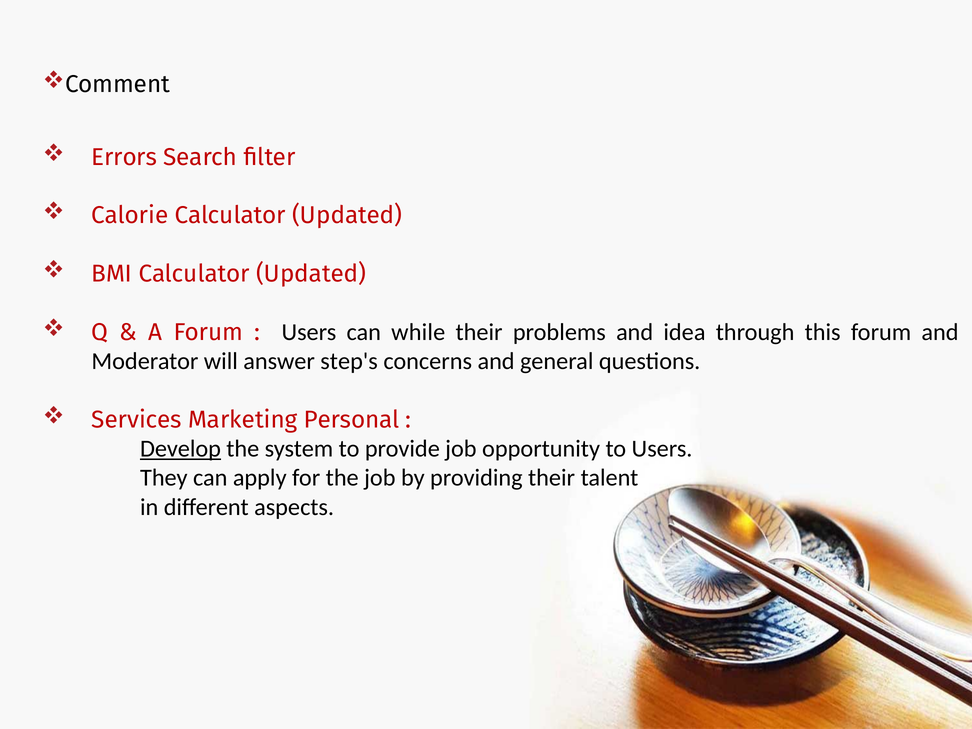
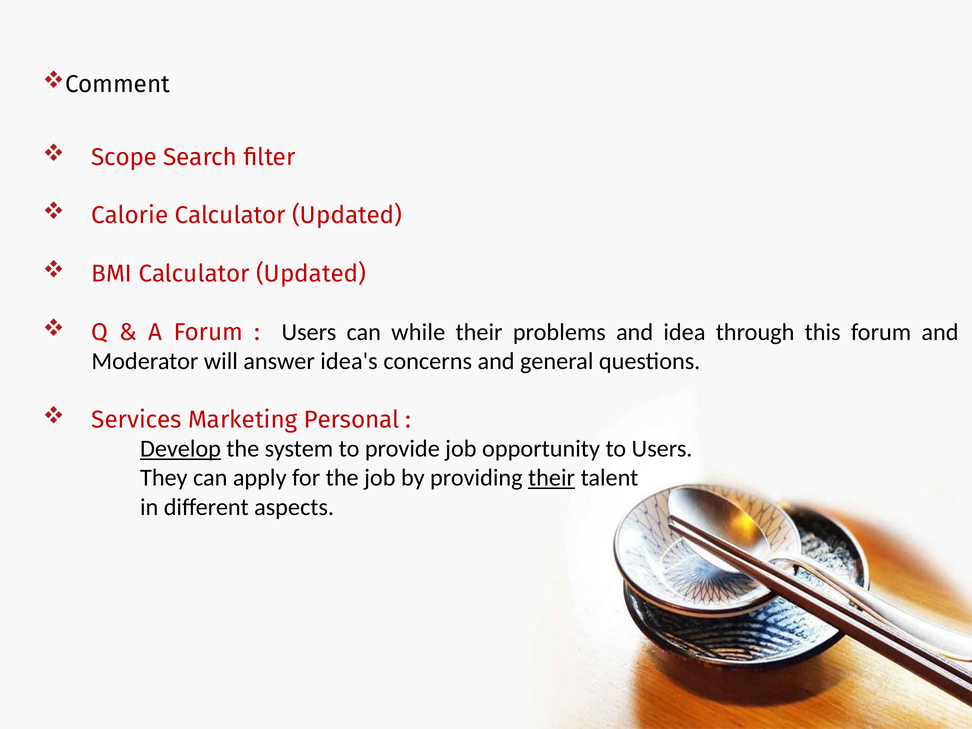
Errors: Errors -> Scope
step's: step's -> idea's
their at (552, 478) underline: none -> present
